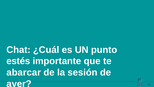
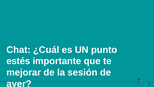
abarcar: abarcar -> mejorar
